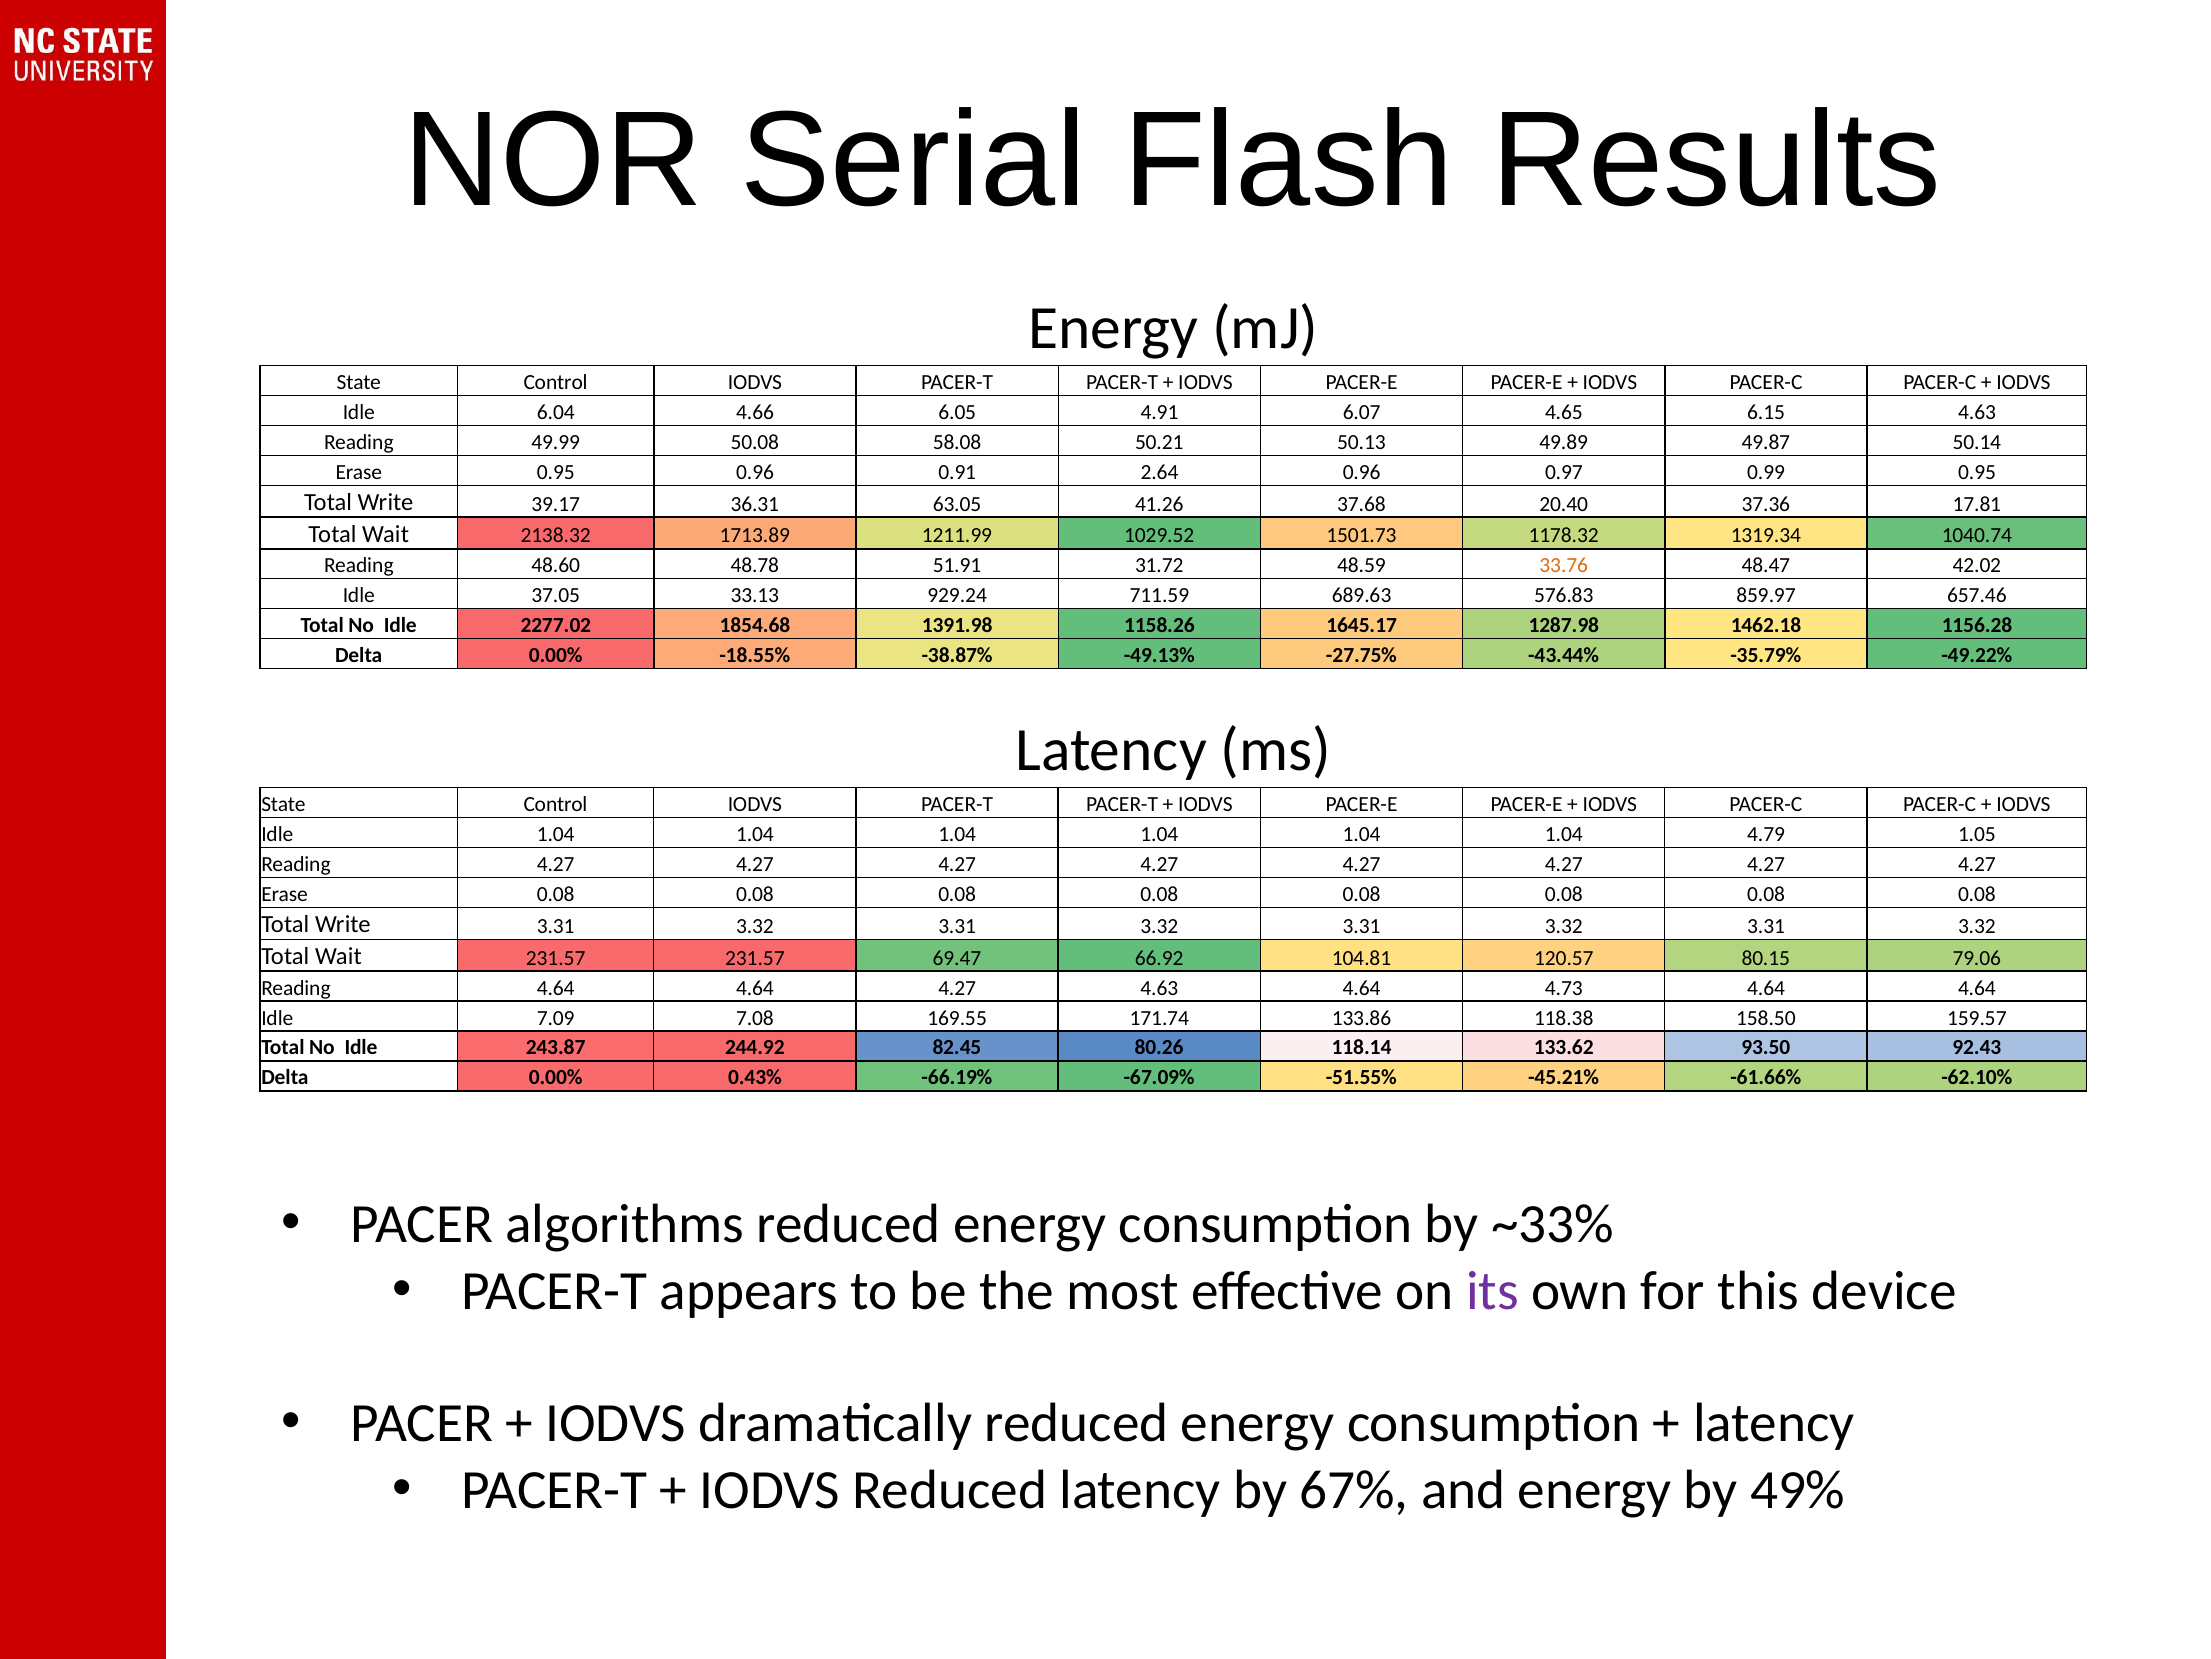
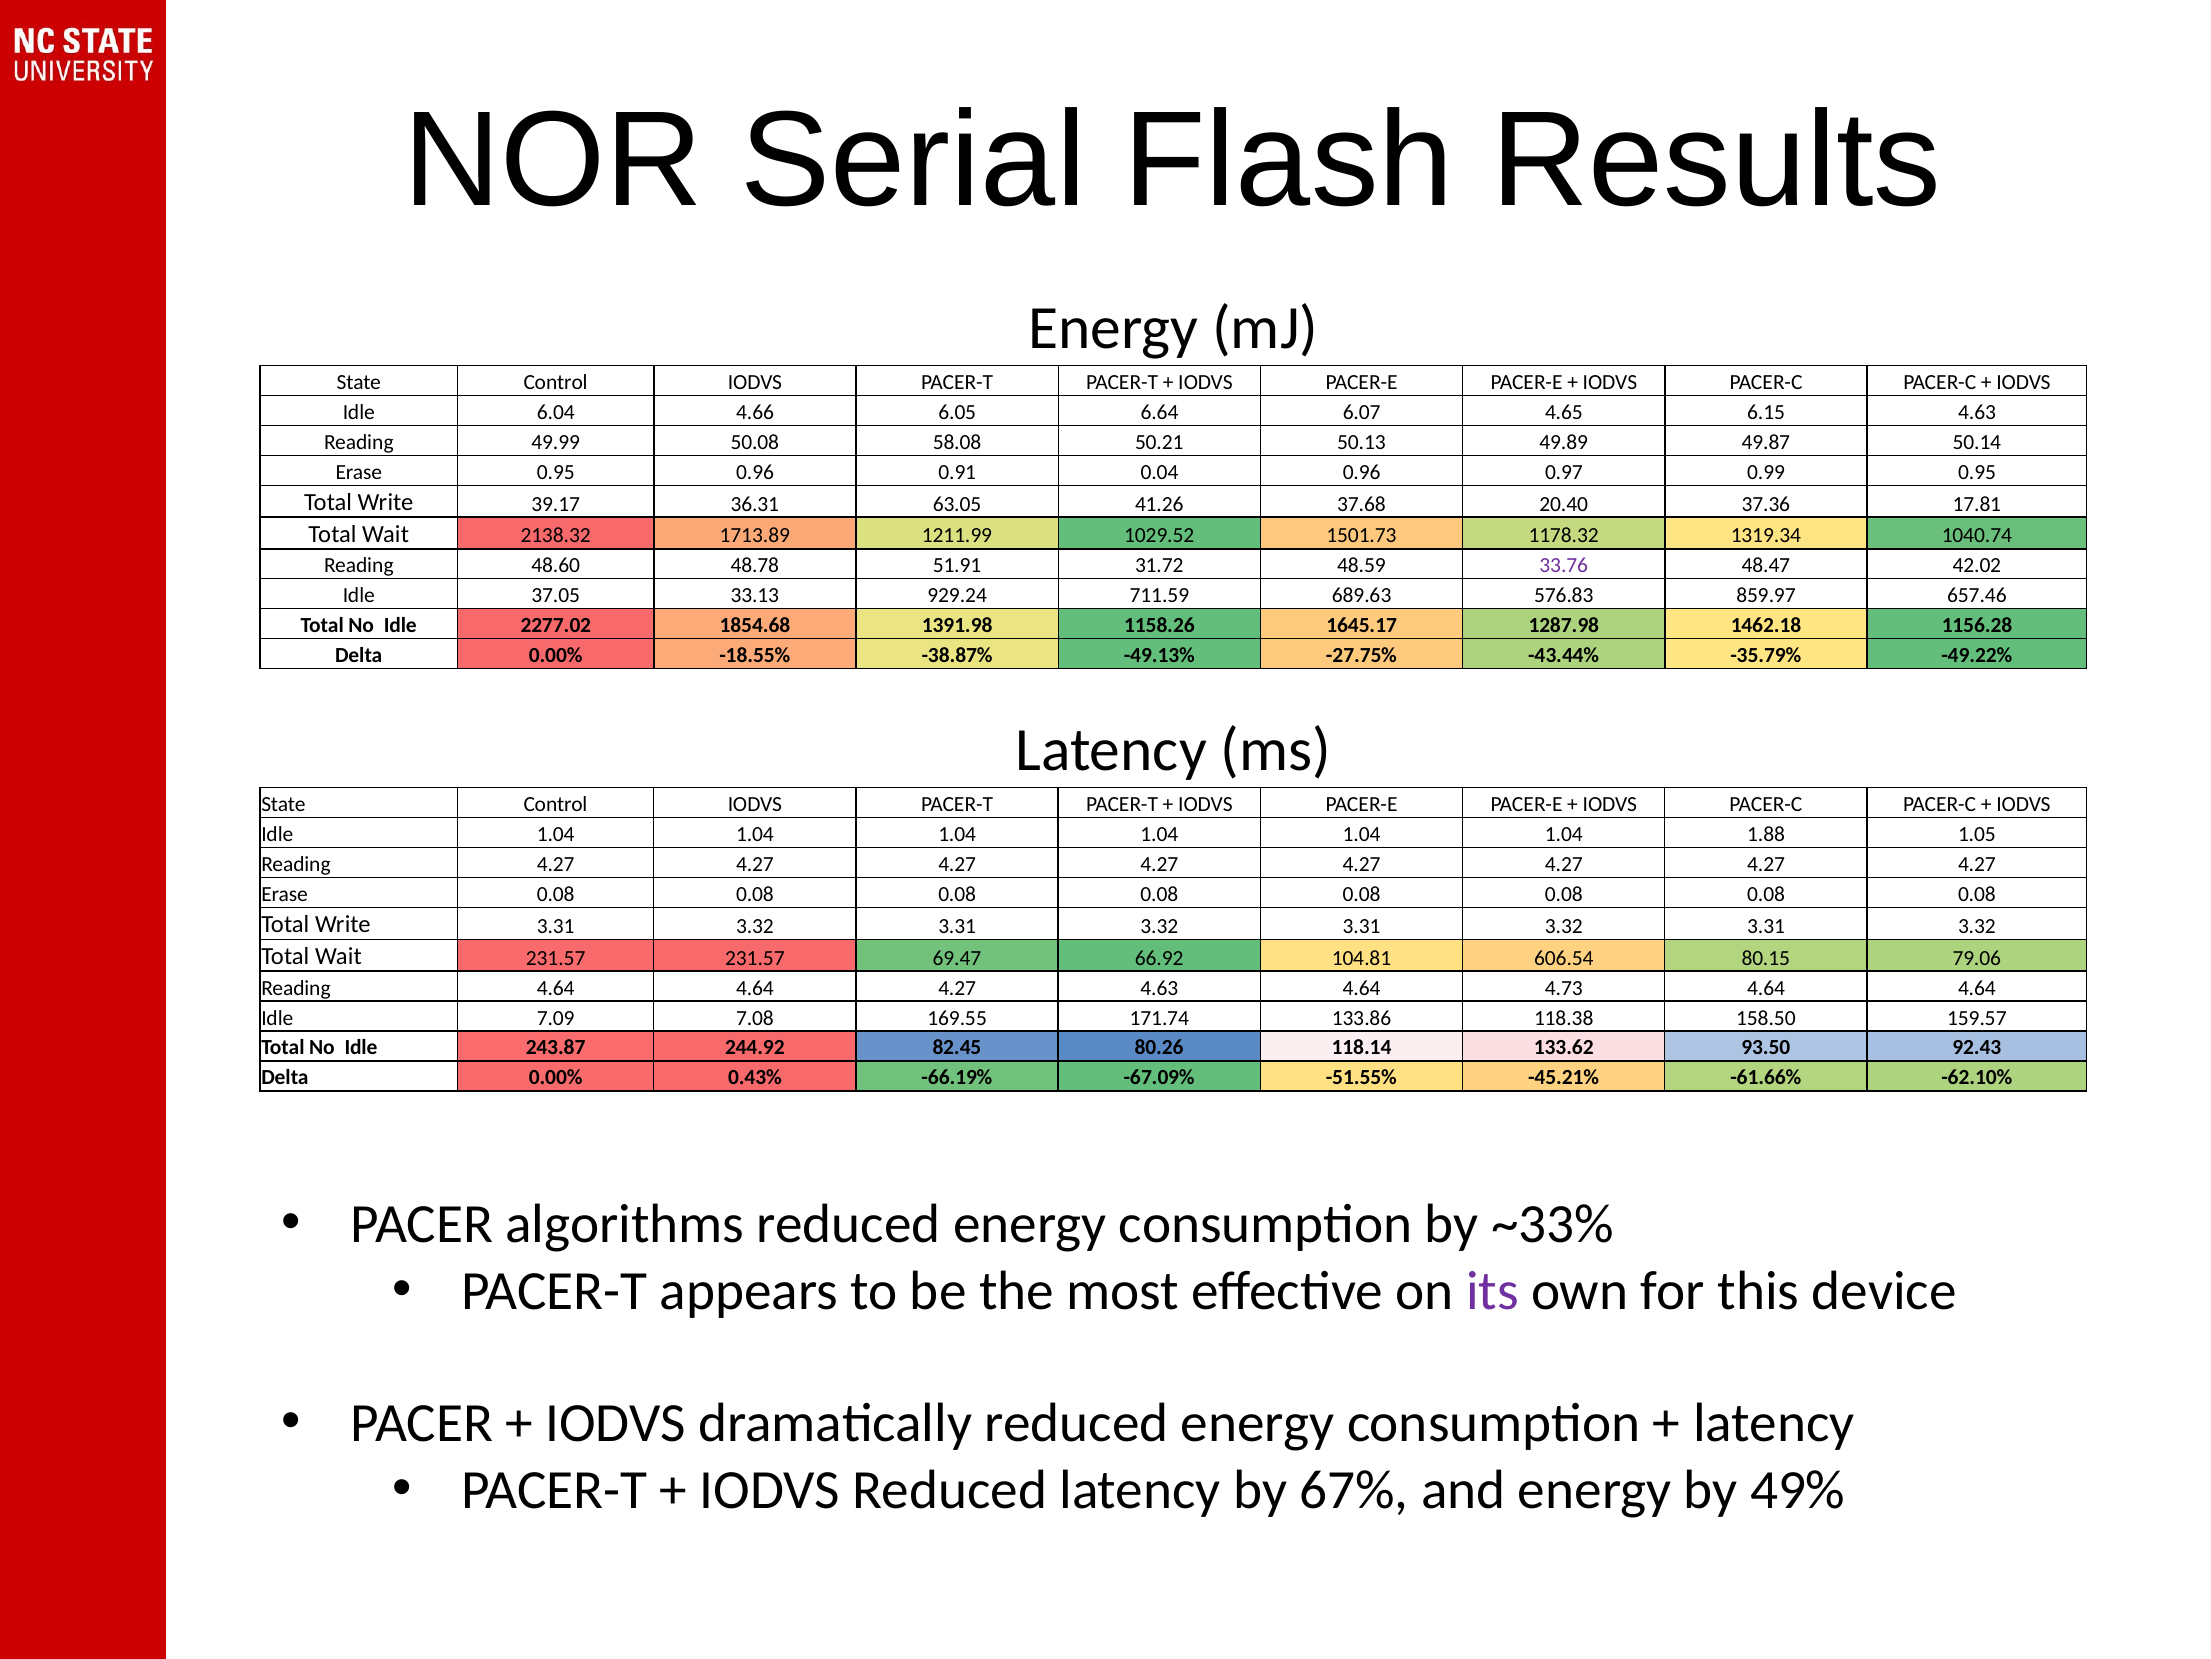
4.91: 4.91 -> 6.64
2.64: 2.64 -> 0.04
33.76 colour: orange -> purple
4.79: 4.79 -> 1.88
120.57: 120.57 -> 606.54
